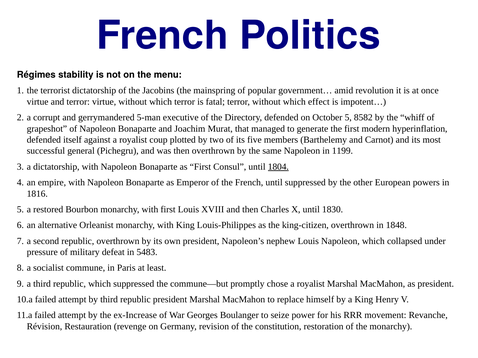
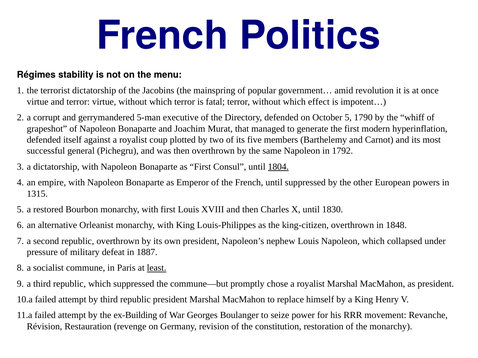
8582: 8582 -> 1790
1199: 1199 -> 1792
1816: 1816 -> 1315
5483: 5483 -> 1887
least underline: none -> present
ex-Increase: ex-Increase -> ex-Building
